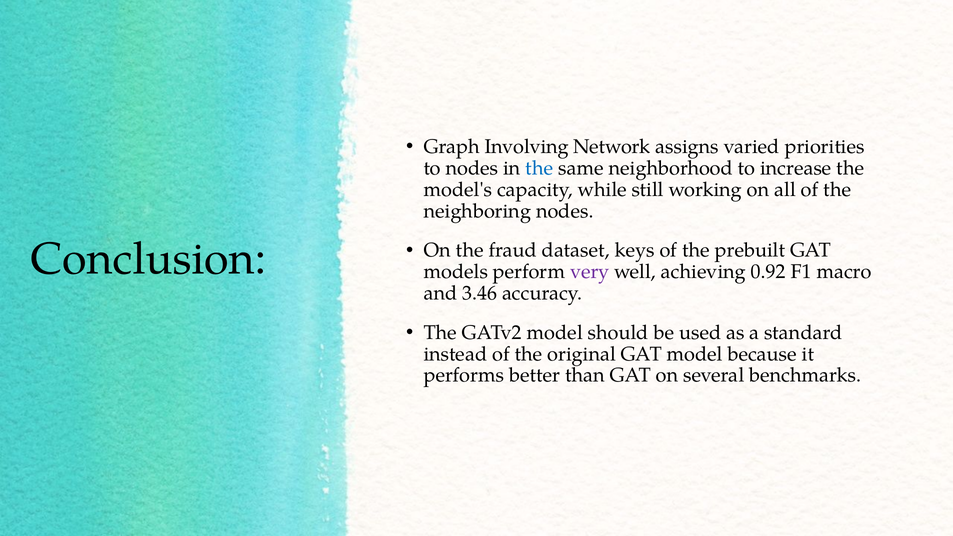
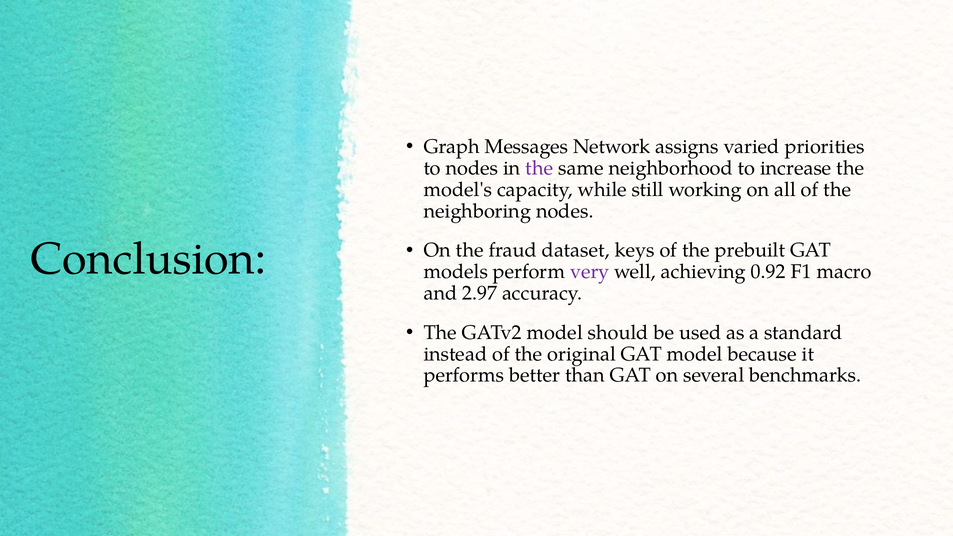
Involving: Involving -> Messages
the at (539, 168) colour: blue -> purple
3.46: 3.46 -> 2.97
